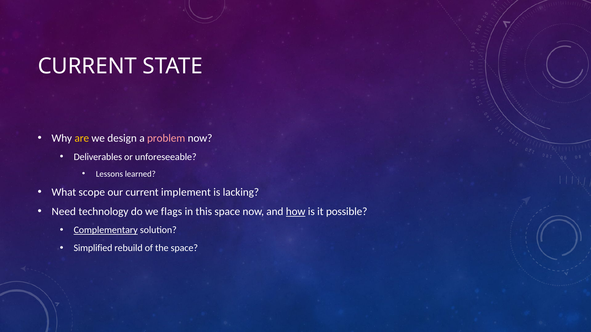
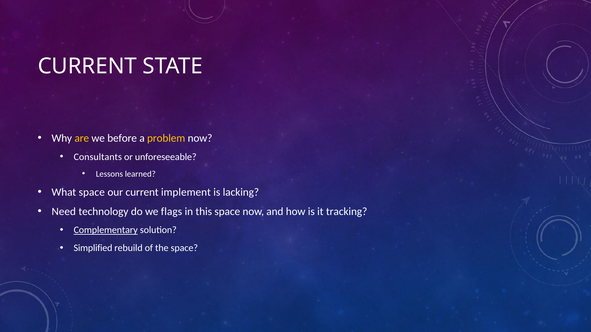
design: design -> before
problem colour: pink -> yellow
Deliverables: Deliverables -> Consultants
What scope: scope -> space
how underline: present -> none
possible: possible -> tracking
